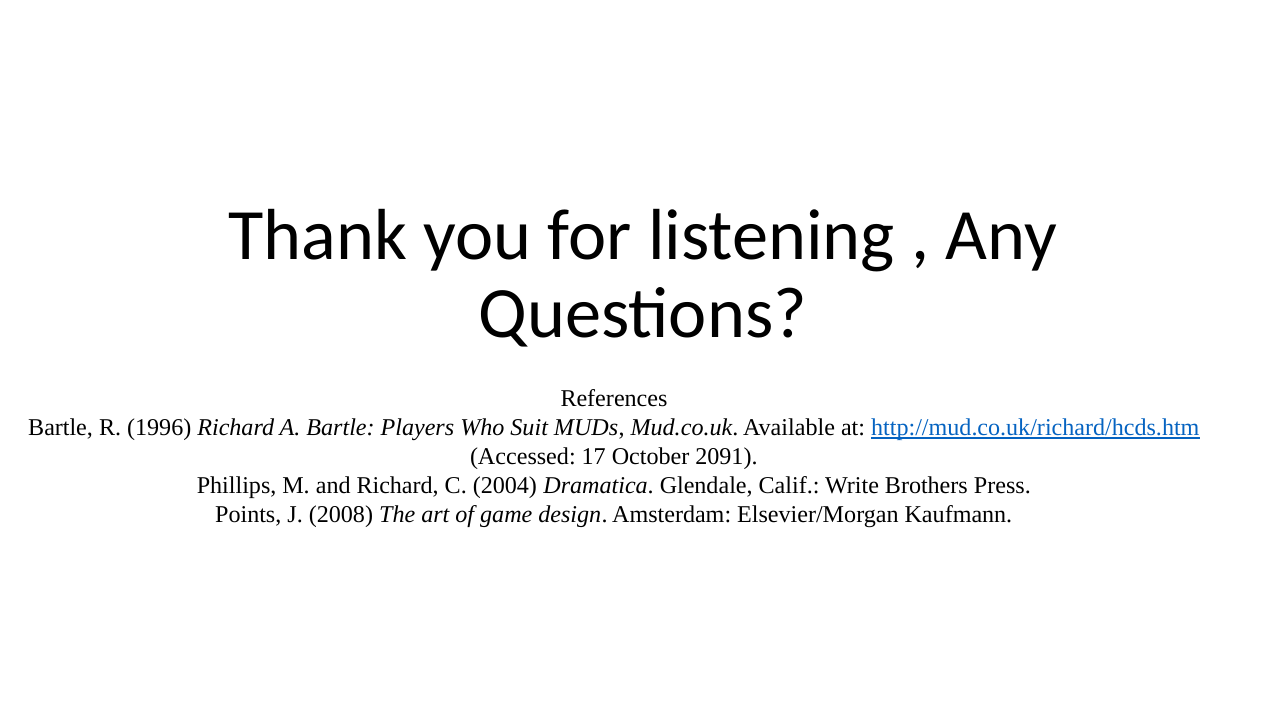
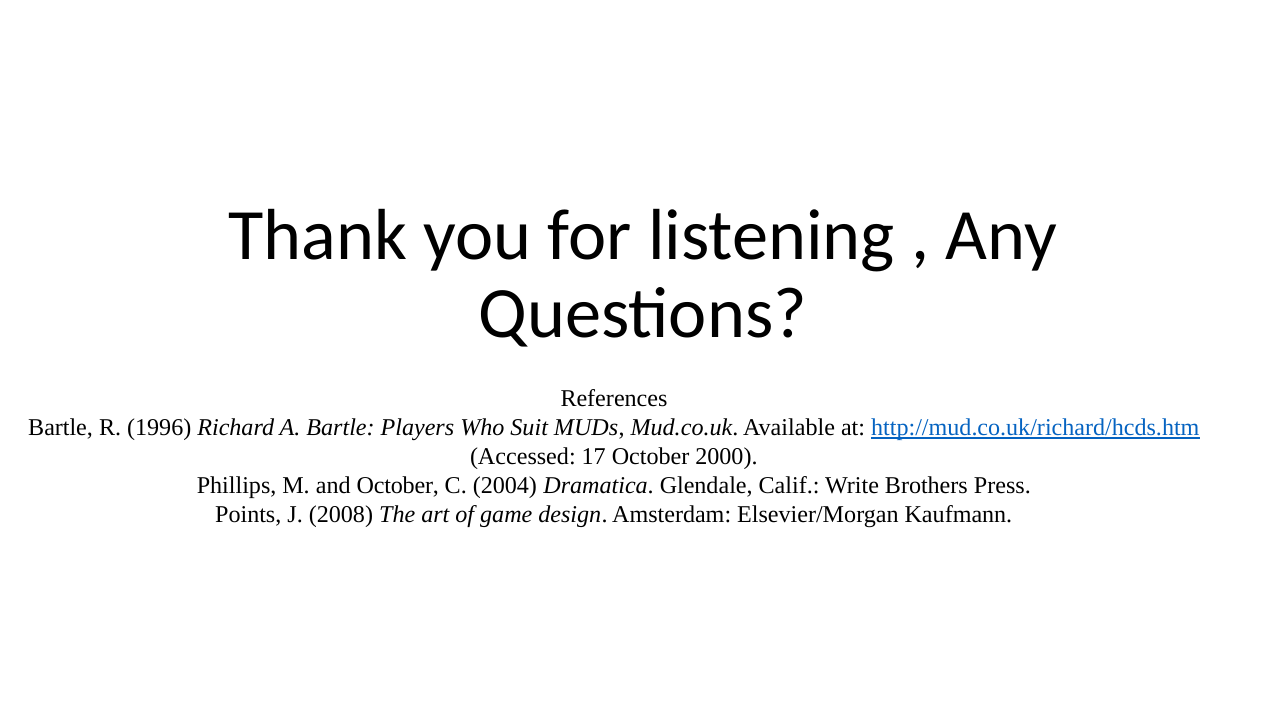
2091: 2091 -> 2000
and Richard: Richard -> October
